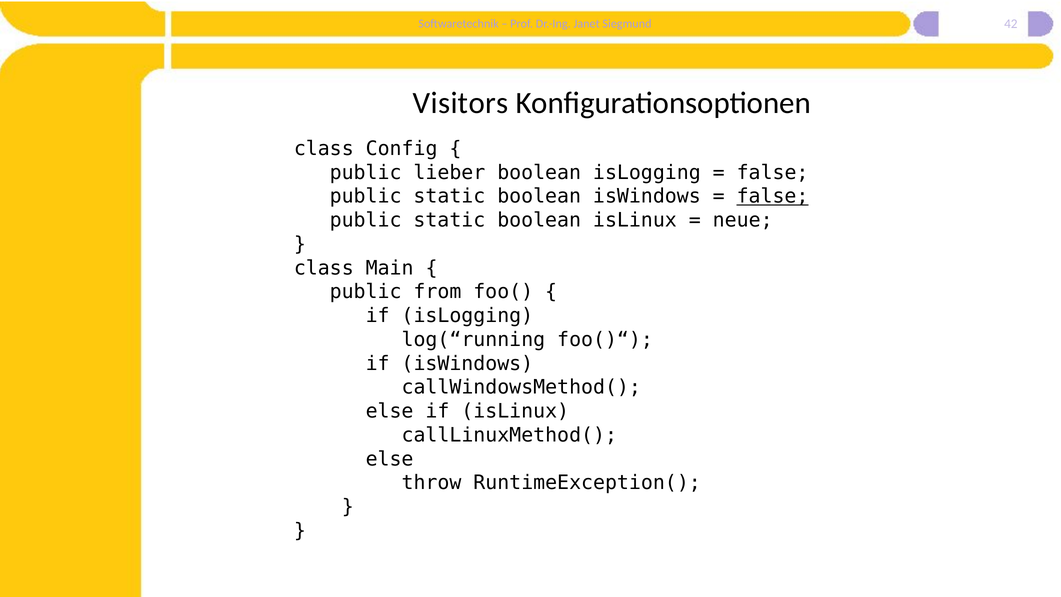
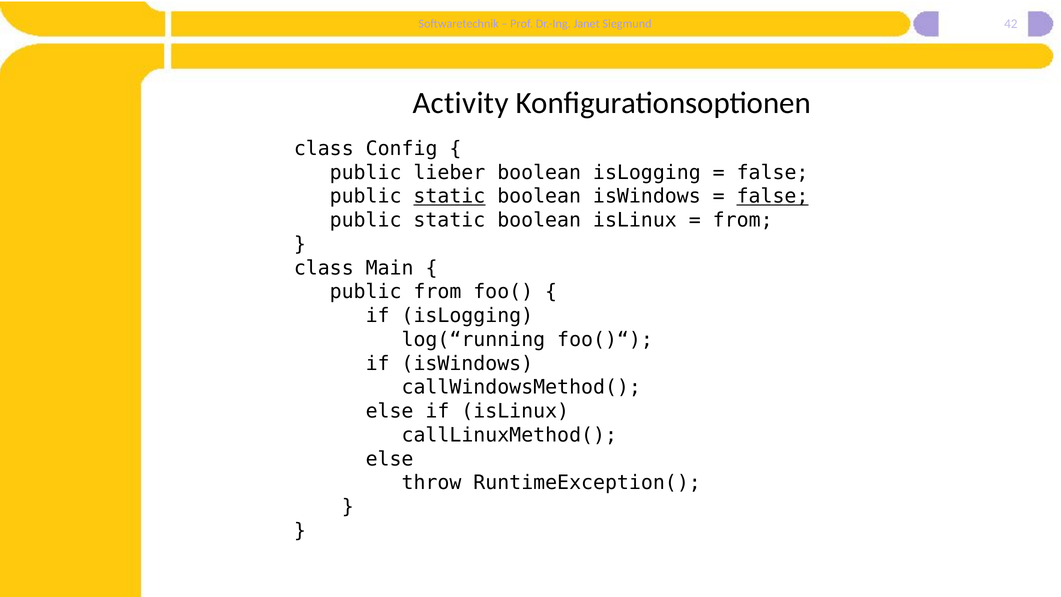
Visitors: Visitors -> Activity
static at (449, 196) underline: none -> present
neue at (743, 220): neue -> from
